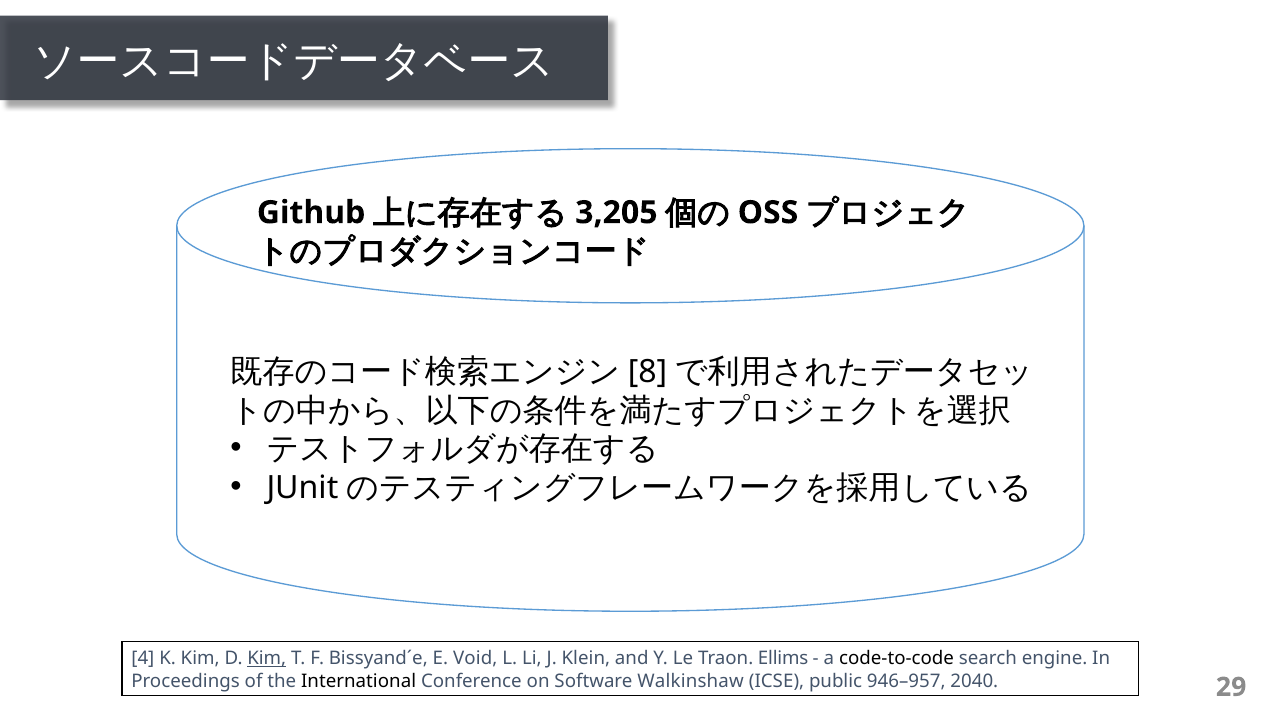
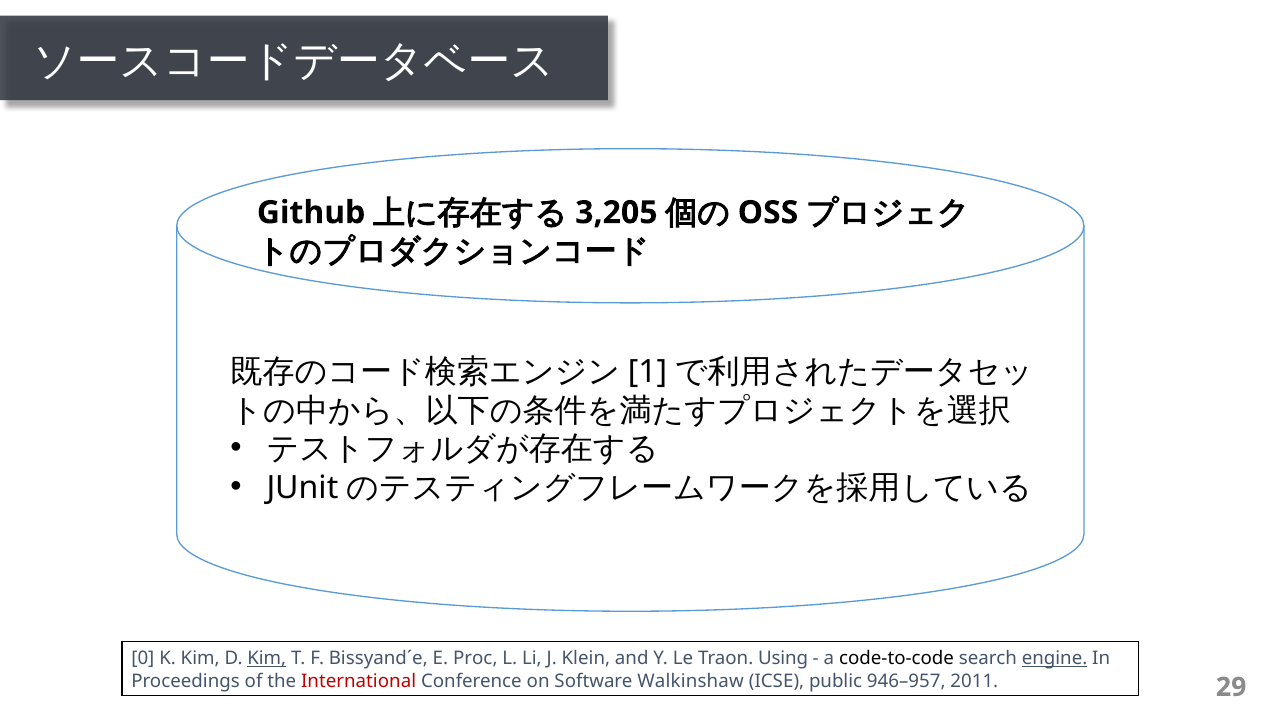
8: 8 -> 1
4: 4 -> 0
Void: Void -> Proc
Ellims: Ellims -> Using
engine underline: none -> present
International colour: black -> red
2040: 2040 -> 2011
